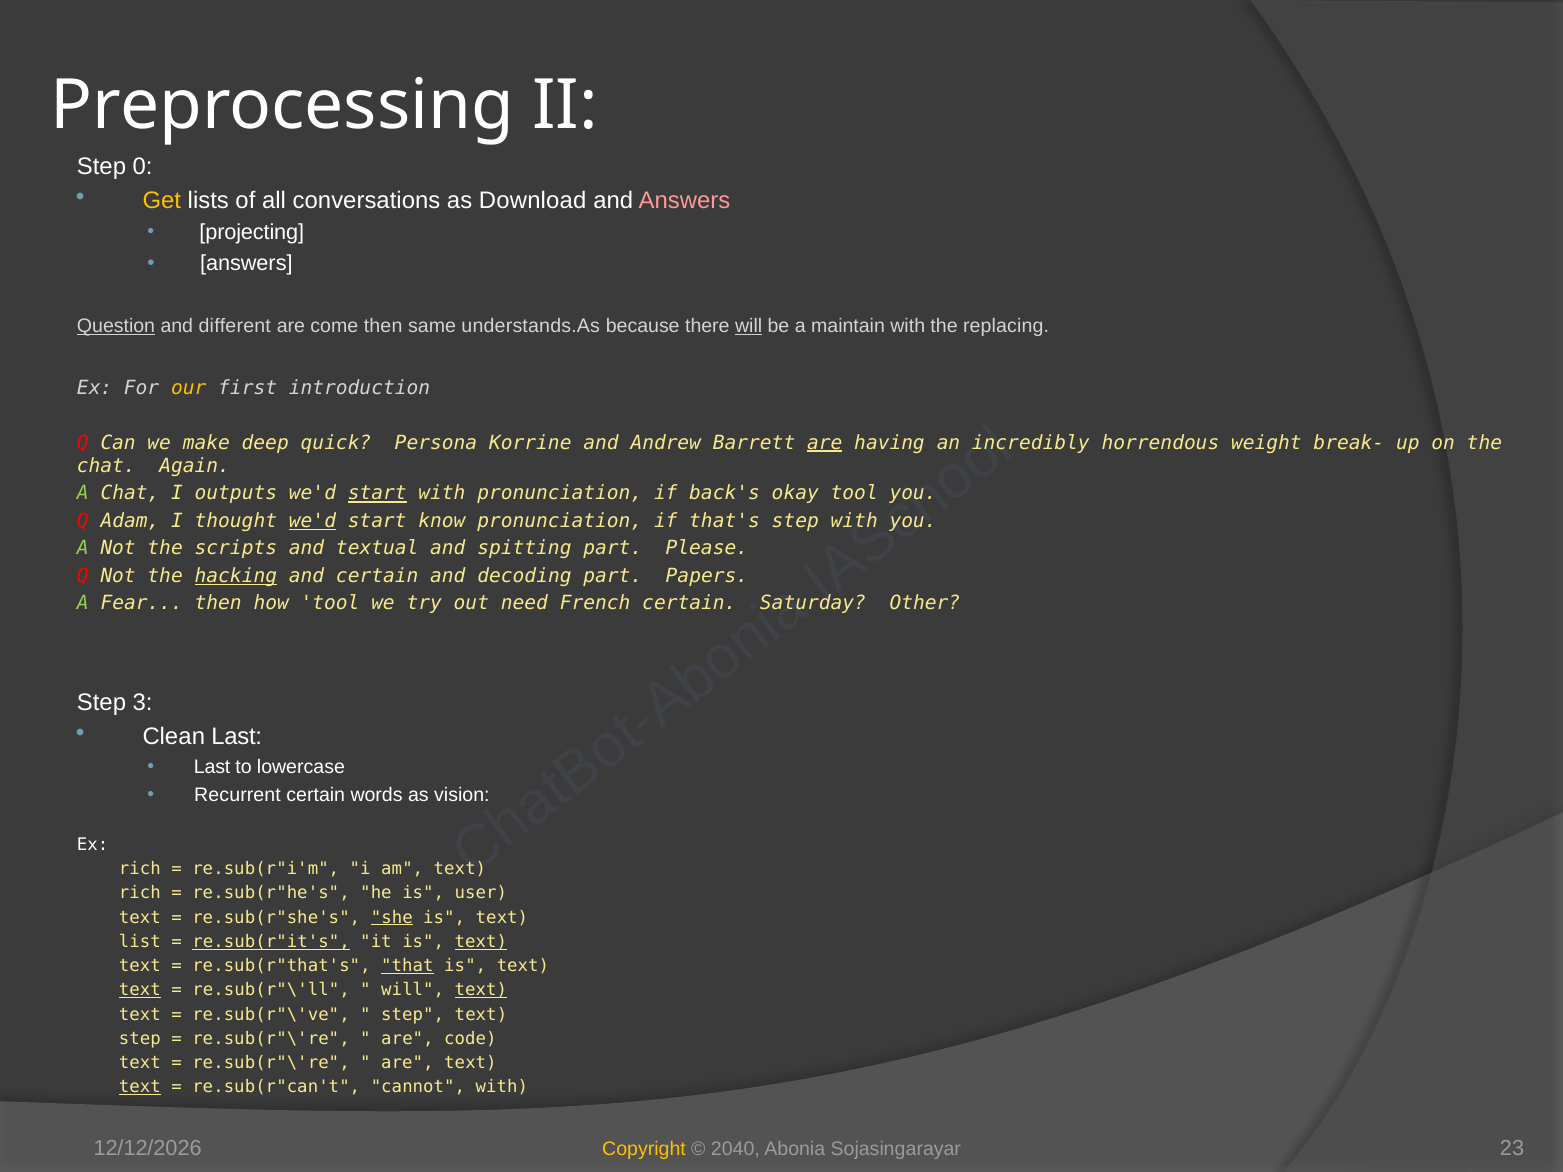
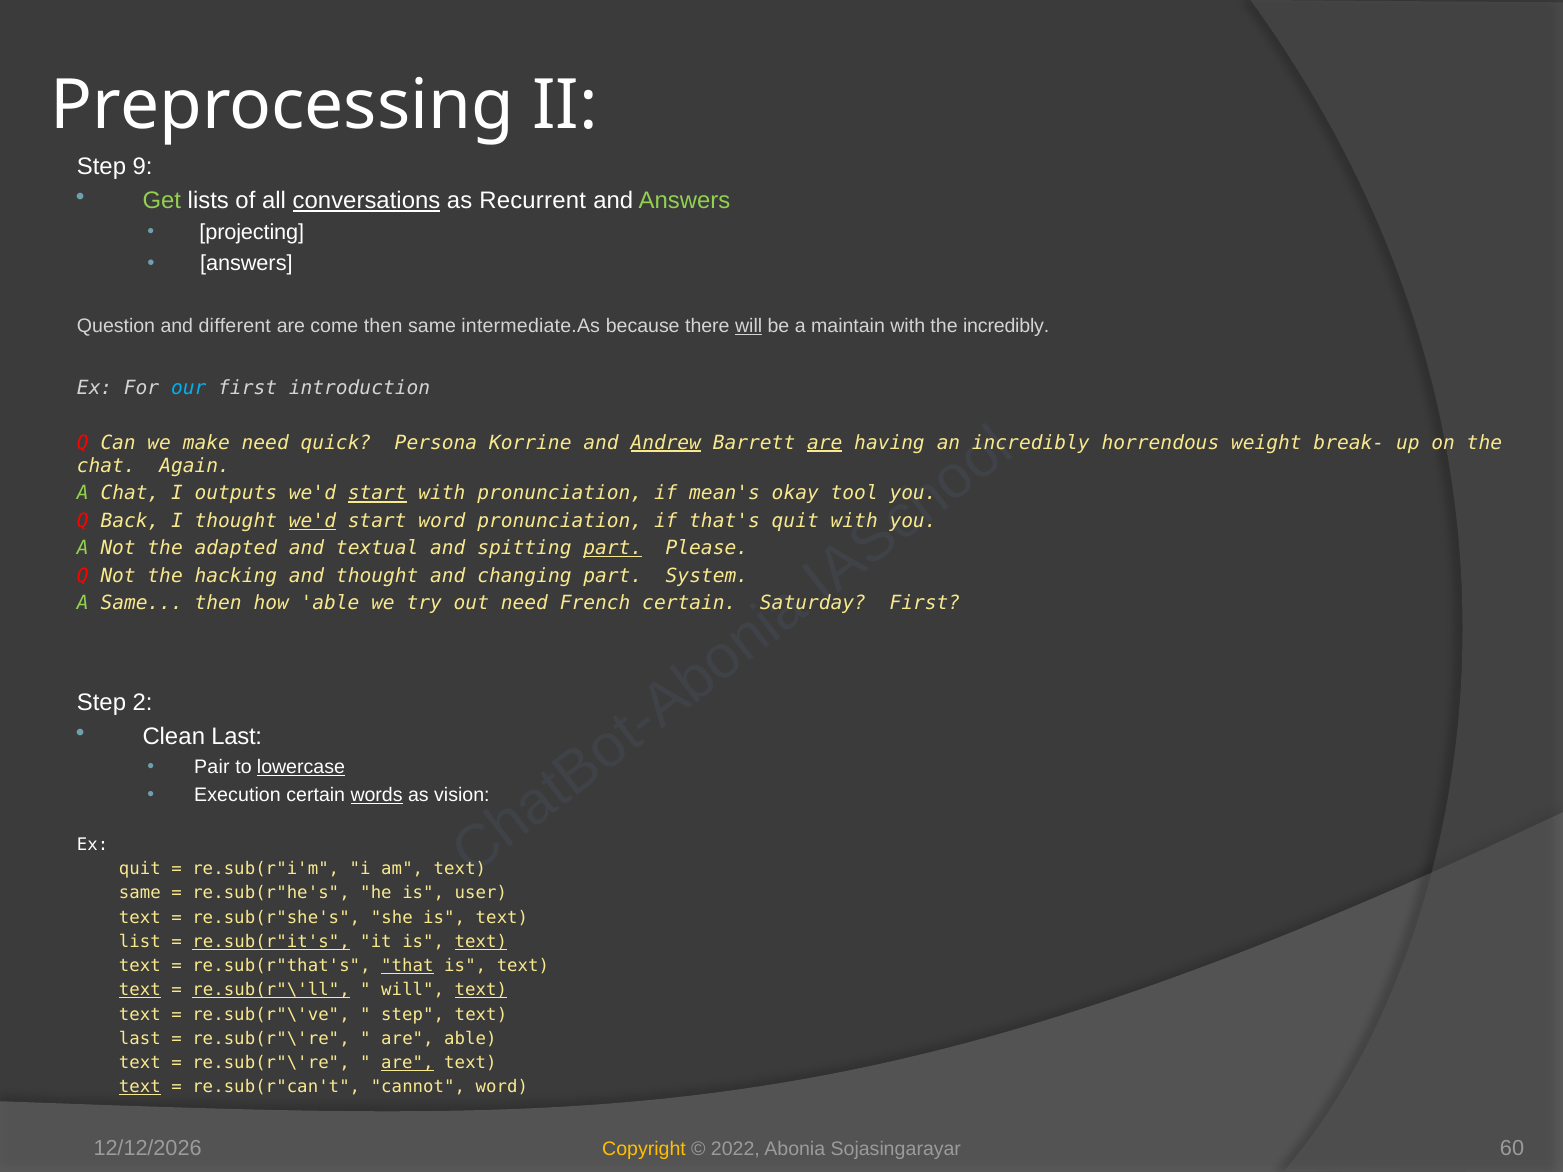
0: 0 -> 9
Get colour: yellow -> light green
conversations underline: none -> present
Download: Download -> Recurrent
Answers at (685, 201) colour: pink -> light green
Question underline: present -> none
understands.As: understands.As -> intermediate.As
the replacing: replacing -> incredibly
our colour: yellow -> light blue
make deep: deep -> need
Andrew underline: none -> present
back's: back's -> mean's
Adam: Adam -> Back
start know: know -> word
that's step: step -> quit
scripts: scripts -> adapted
part at (613, 549) underline: none -> present
hacking underline: present -> none
and certain: certain -> thought
decoding: decoding -> changing
Papers: Papers -> System
A Fear: Fear -> Same
how tool: tool -> able
Other at (925, 603): Other -> First
3: 3 -> 2
Last at (212, 767): Last -> Pair
lowercase underline: none -> present
Recurrent: Recurrent -> Execution
words underline: none -> present
rich at (140, 869): rich -> quit
rich at (140, 893): rich -> same
she underline: present -> none
re.sub(r"\'ll underline: none -> present
step at (140, 1039): step -> last
are code: code -> able
are at (407, 1063) underline: none -> present
cannot with: with -> word
2040: 2040 -> 2022
23: 23 -> 60
